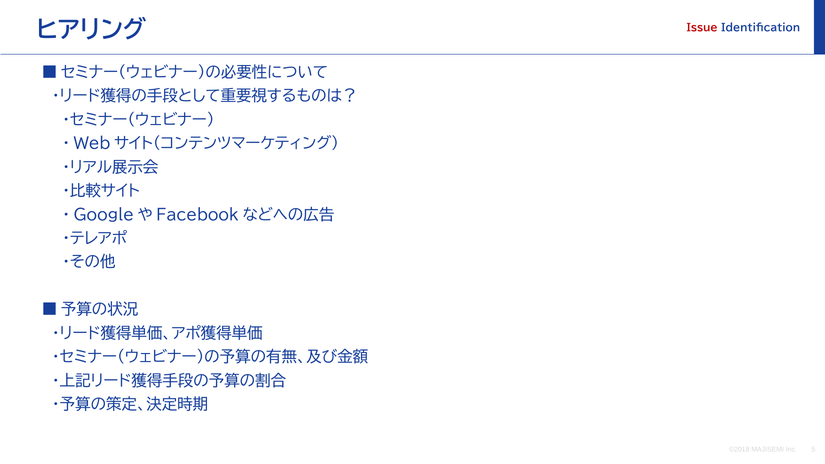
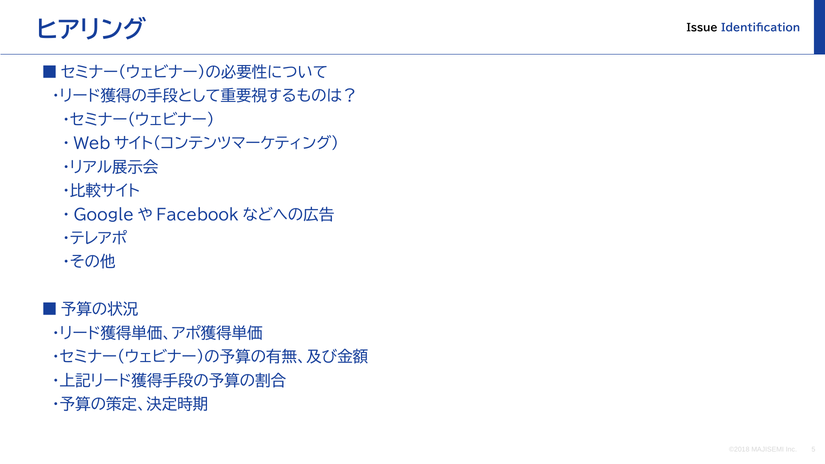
Issue colour: red -> black
